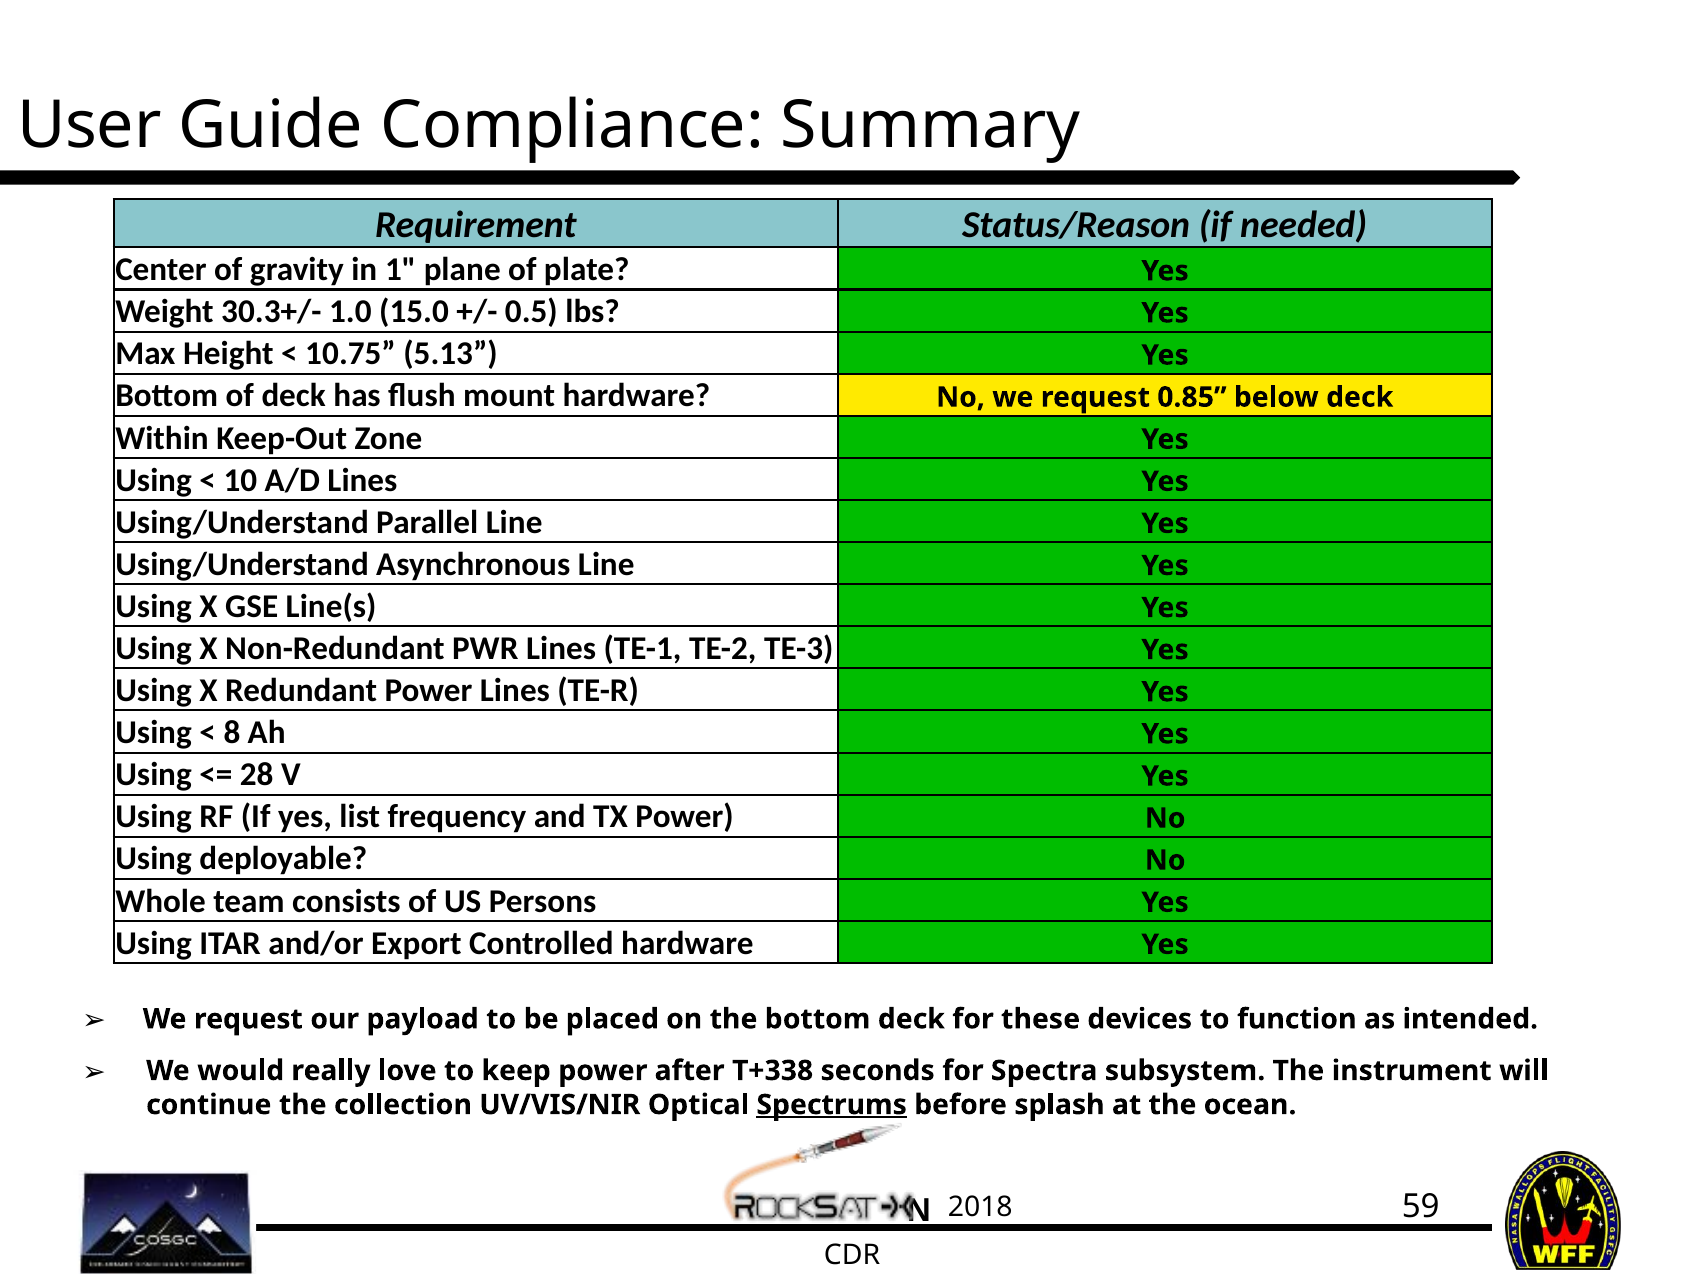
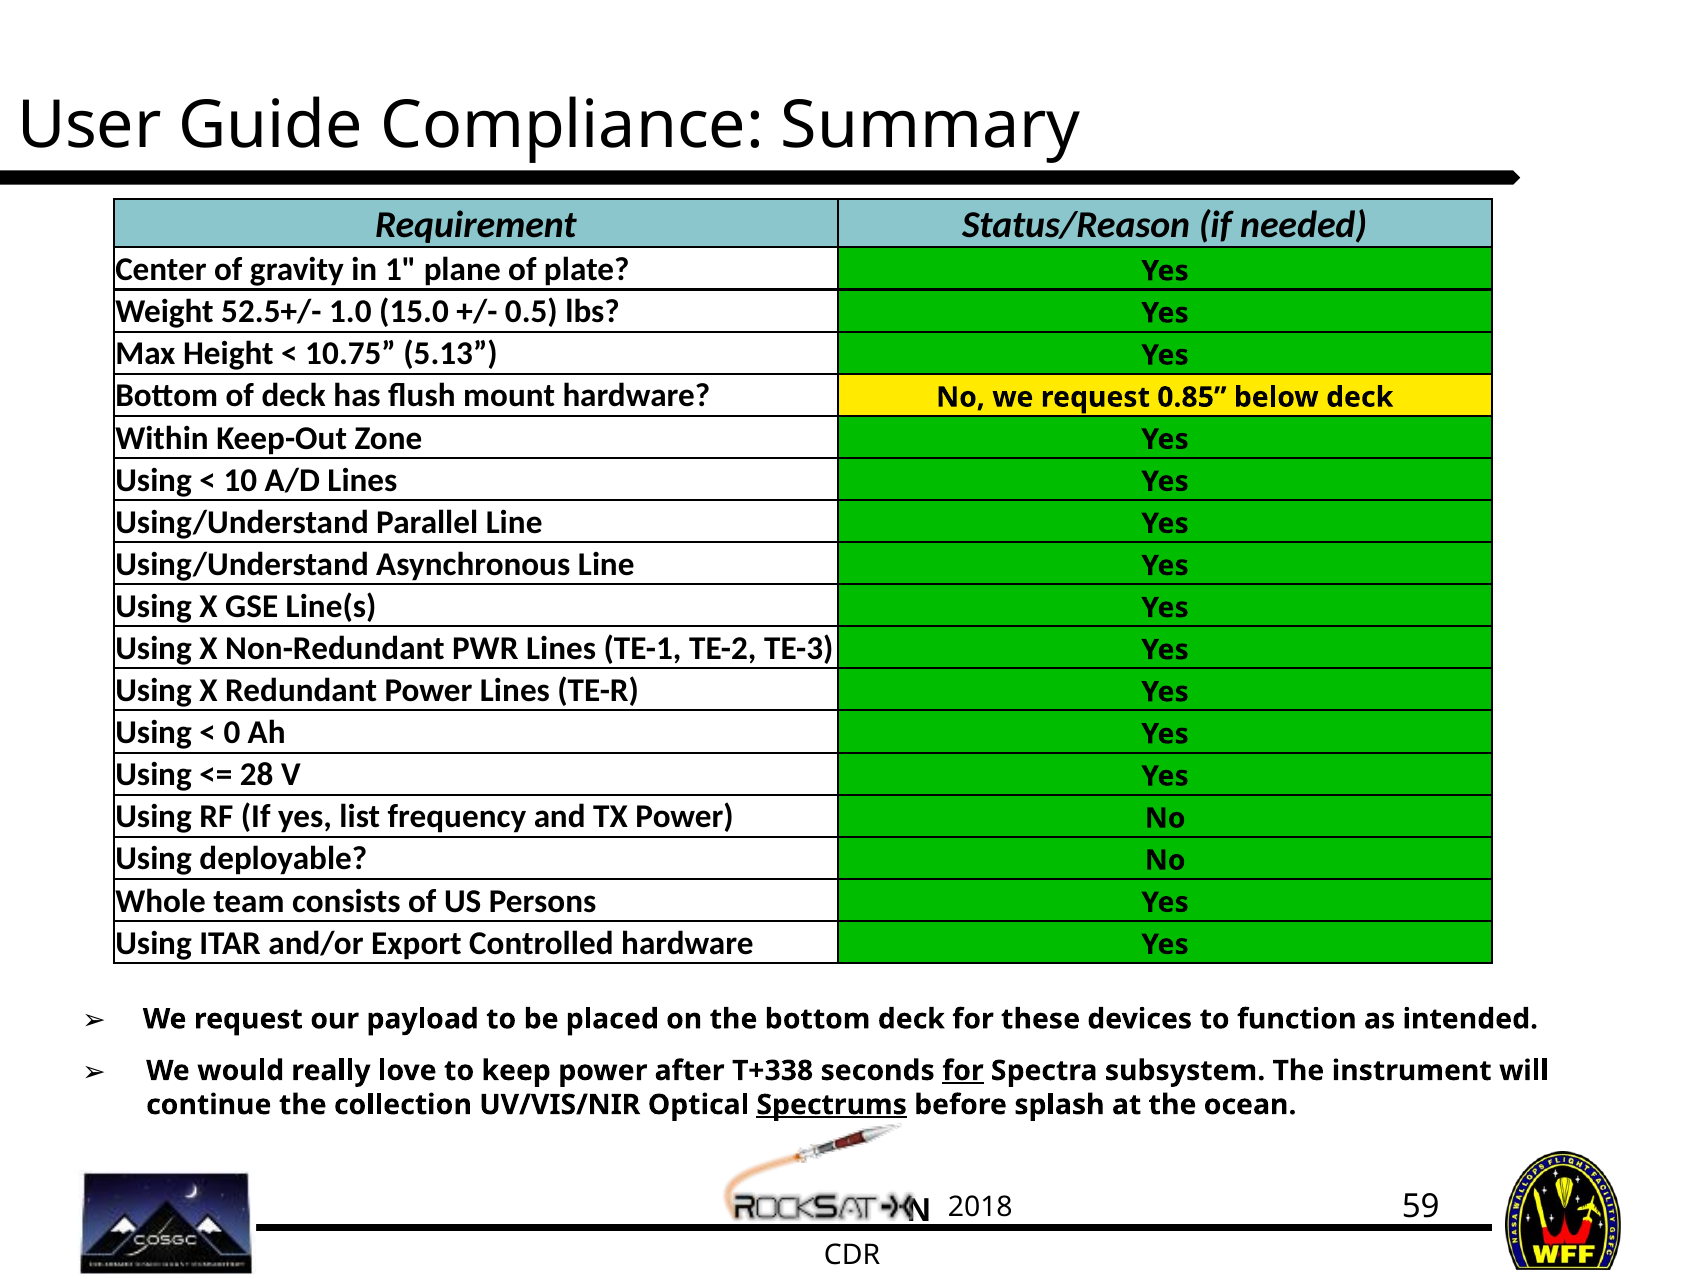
30.3+/-: 30.3+/- -> 52.5+/-
8: 8 -> 0
for at (963, 1070) underline: none -> present
